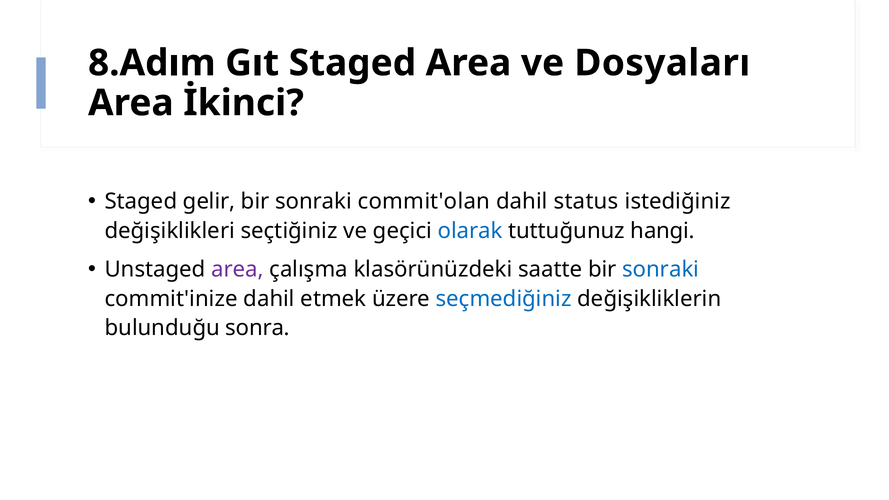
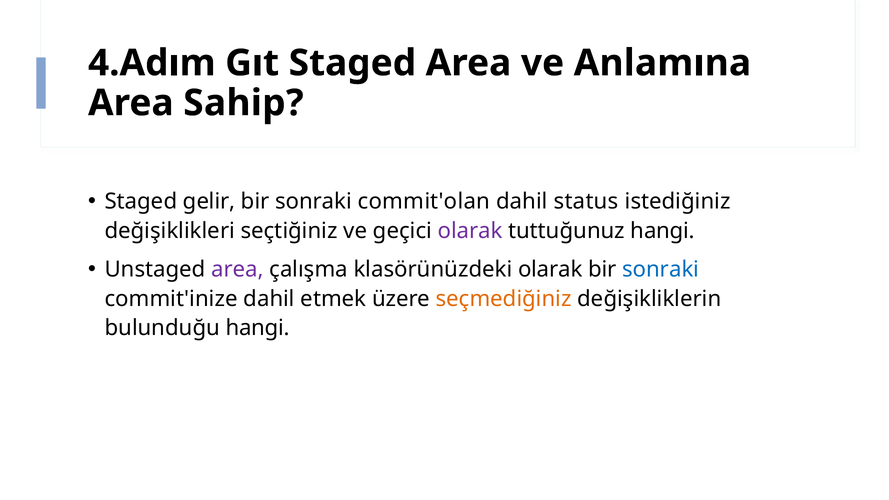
8.Adım: 8.Adım -> 4.Adım
Dosyaları: Dosyaları -> Anlamına
İkinci: İkinci -> Sahip
olarak at (470, 231) colour: blue -> purple
klasörünüzdeki saatte: saatte -> olarak
seçmediğiniz colour: blue -> orange
bulunduğu sonra: sonra -> hangi
